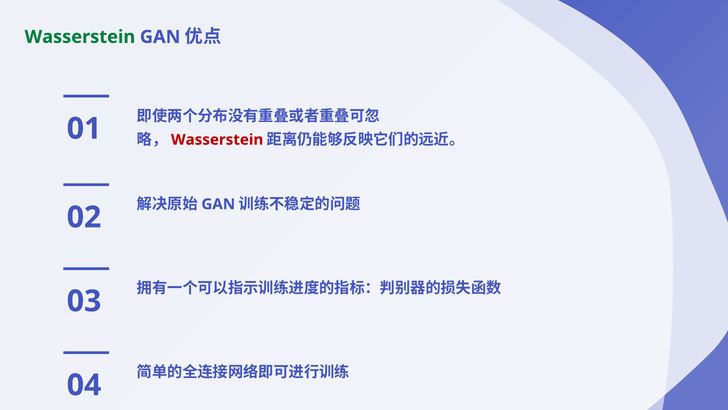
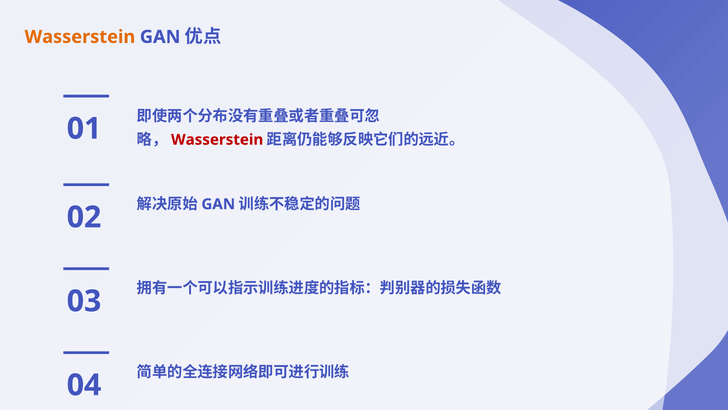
Wasserstein at (80, 37) colour: green -> orange
